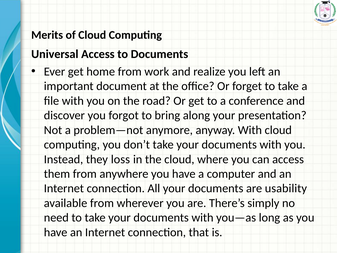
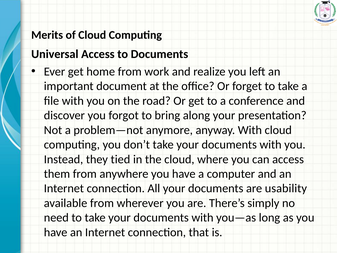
loss: loss -> tied
